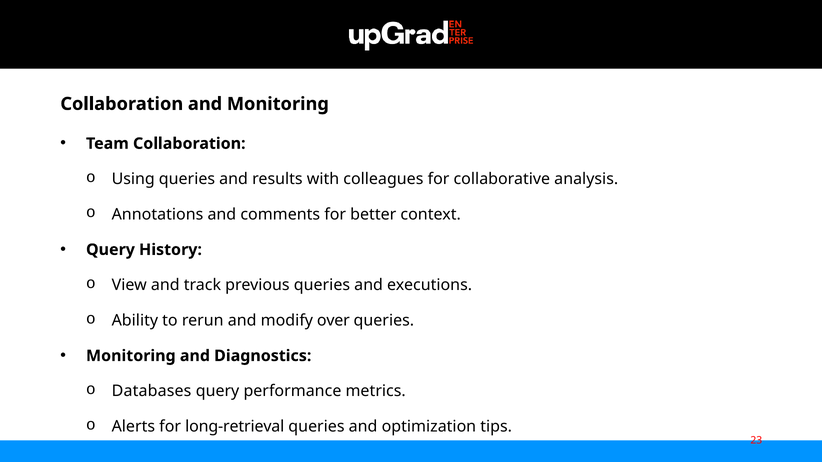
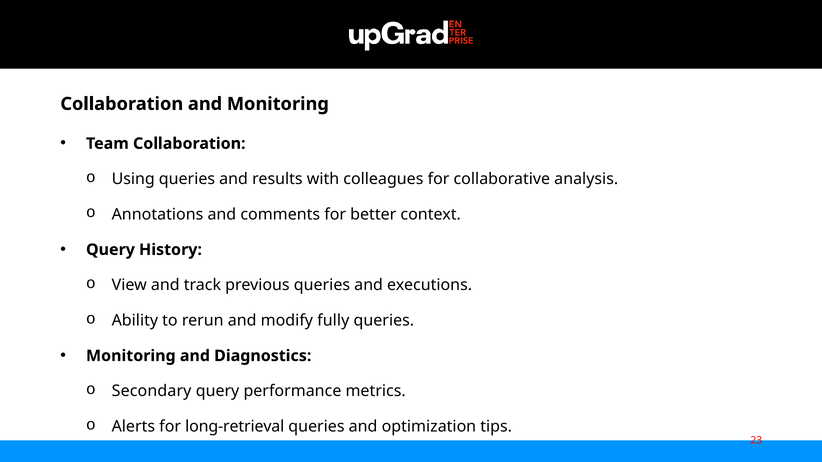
over: over -> fully
Databases: Databases -> Secondary
